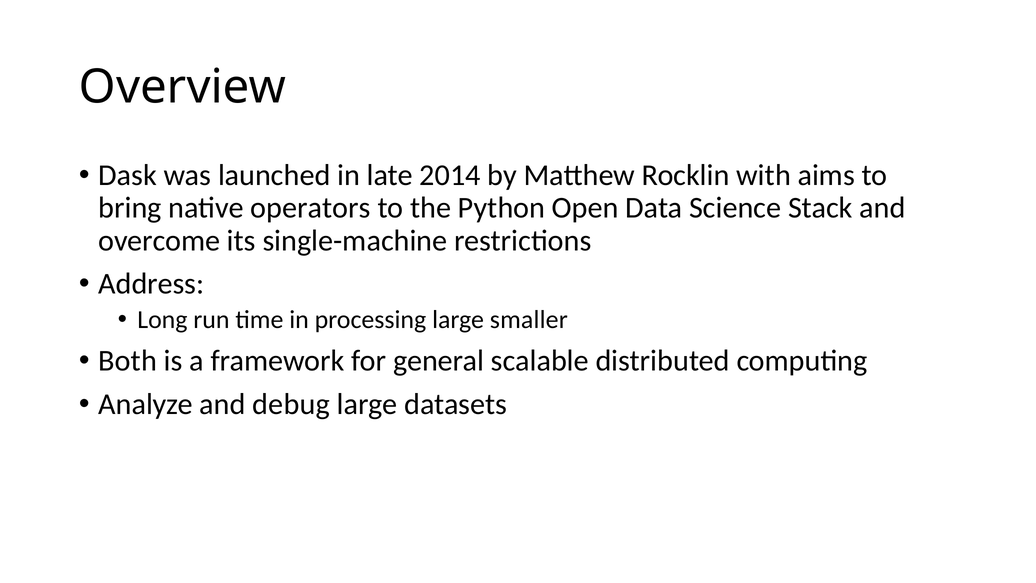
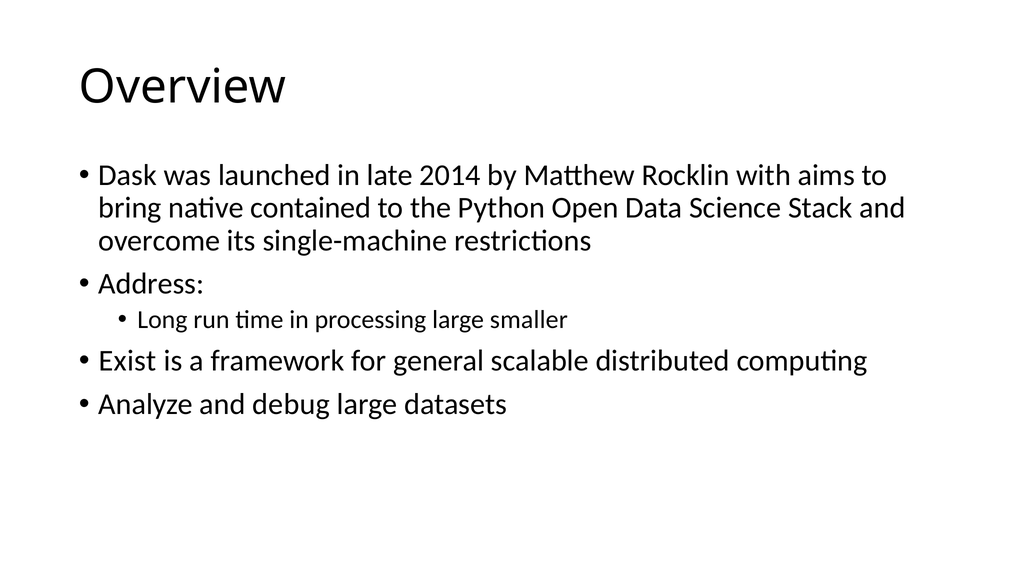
operators: operators -> contained
Both: Both -> Exist
